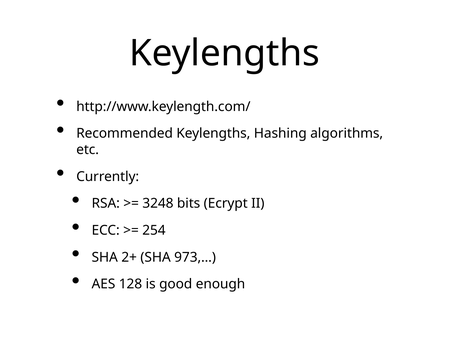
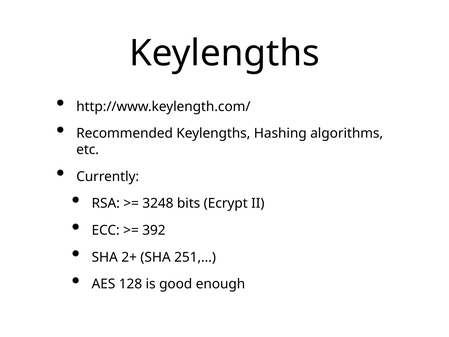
254: 254 -> 392
973,…: 973,… -> 251,…
